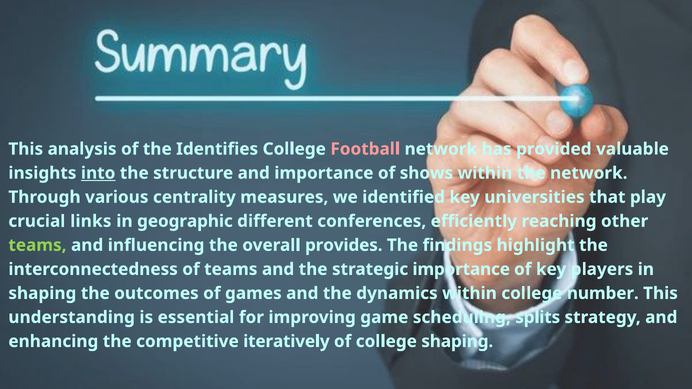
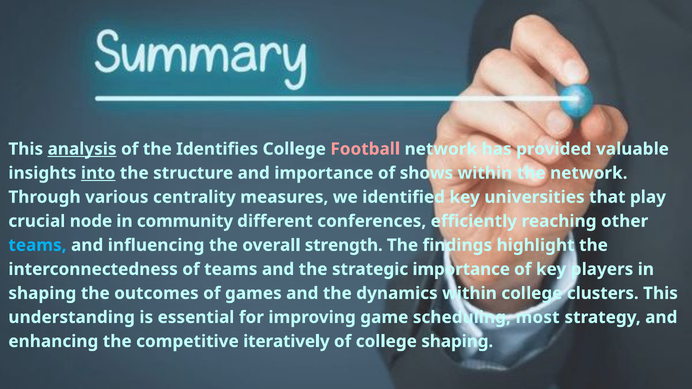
analysis underline: none -> present
links: links -> node
geographic: geographic -> community
teams at (37, 245) colour: light green -> light blue
provides: provides -> strength
number: number -> clusters
splits: splits -> most
